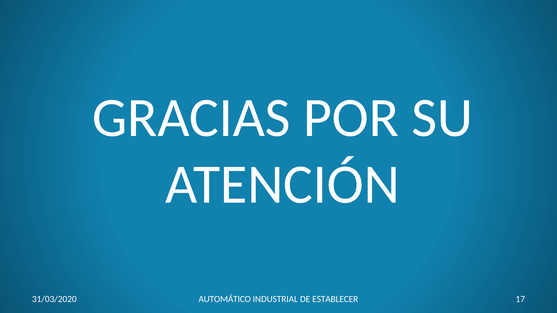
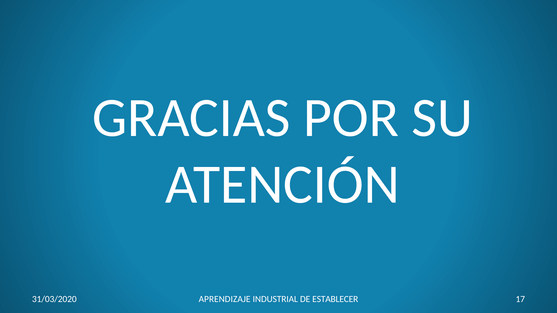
AUTOMÁTICO: AUTOMÁTICO -> APRENDIZAJE
